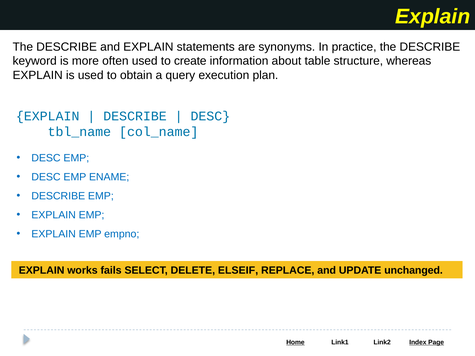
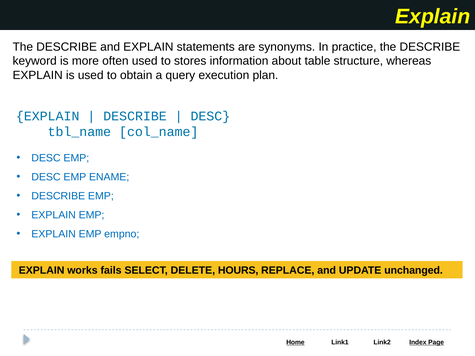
create: create -> stores
ELSEIF: ELSEIF -> HOURS
